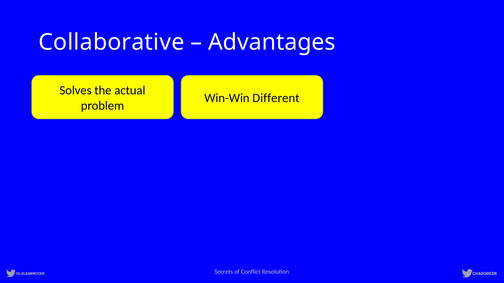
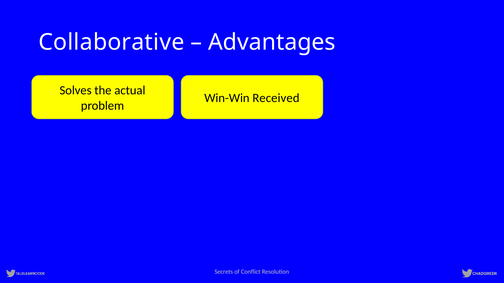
Different: Different -> Received
